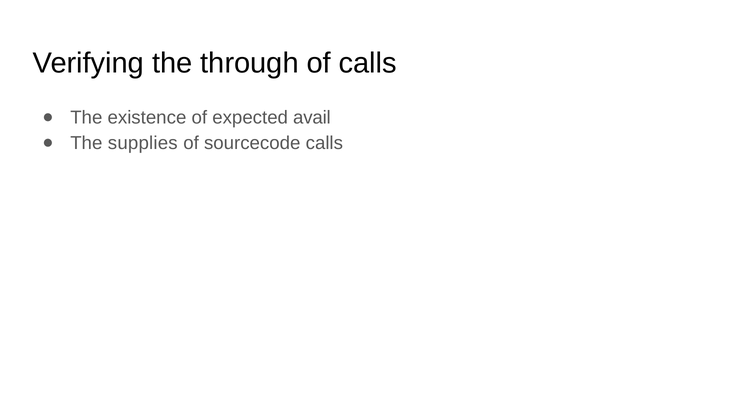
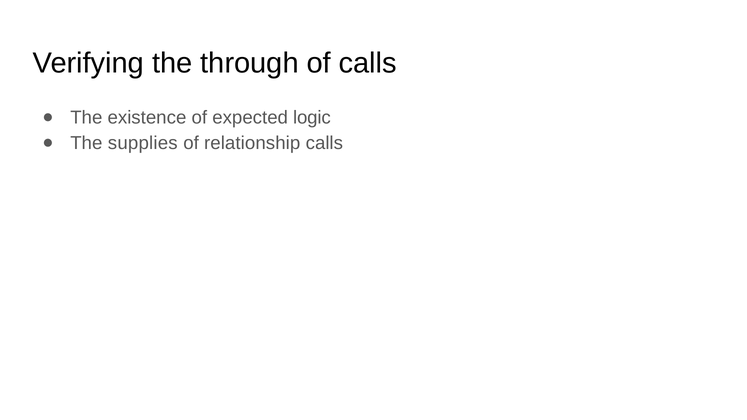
avail: avail -> logic
sourcecode: sourcecode -> relationship
